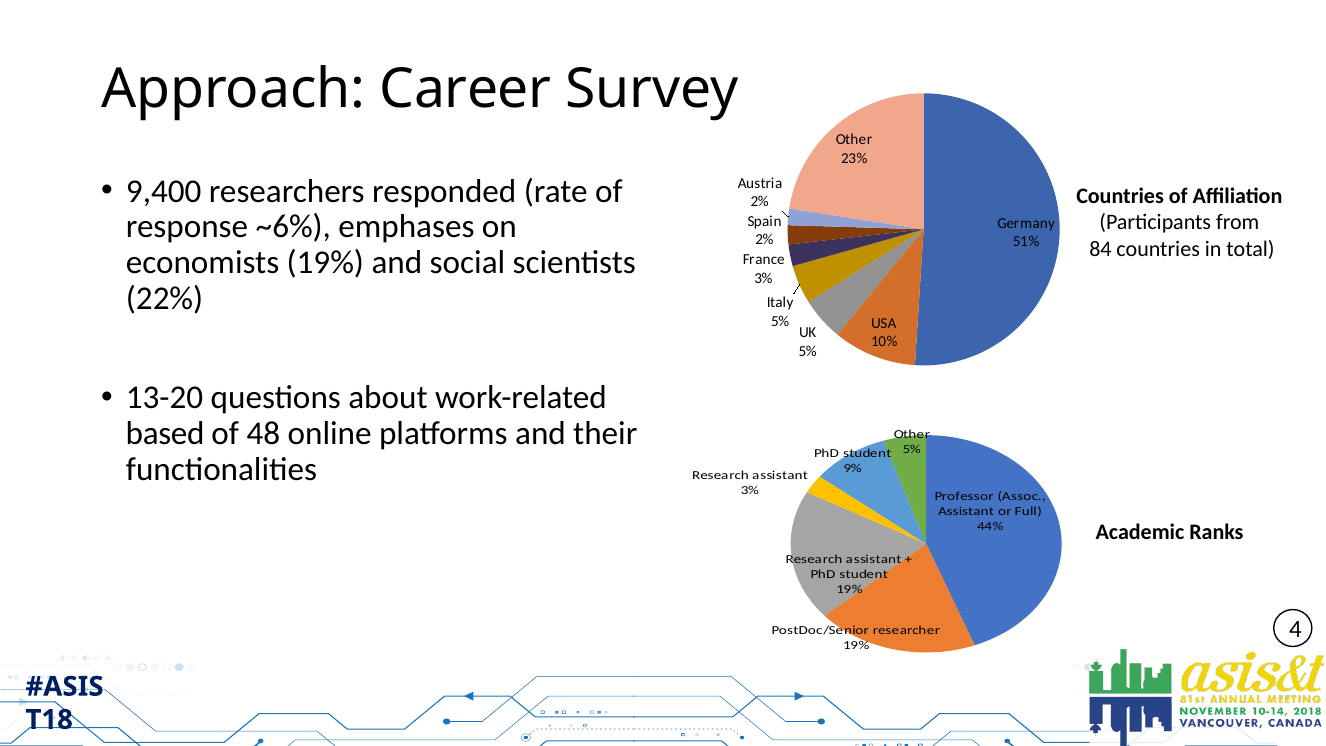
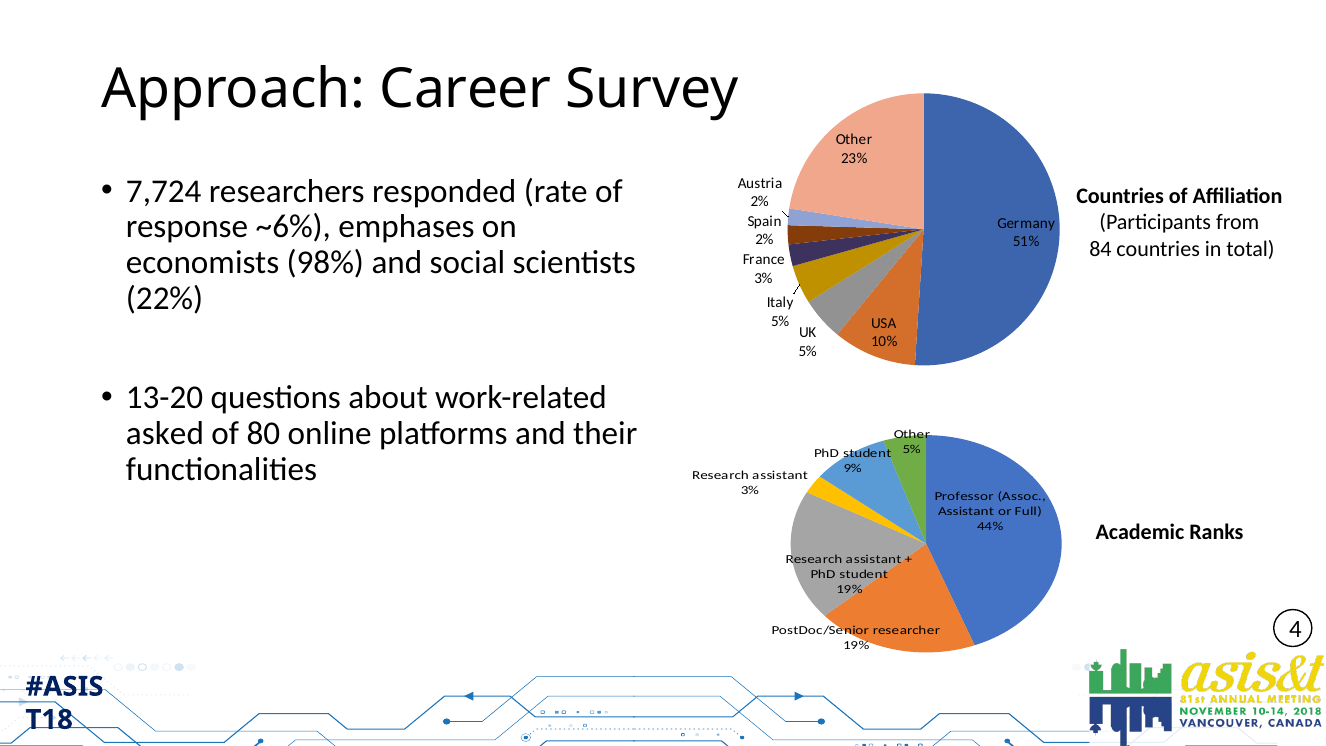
9,400: 9,400 -> 7,724
economists 19%: 19% -> 98%
based: based -> asked
48: 48 -> 80
